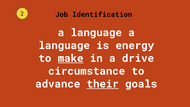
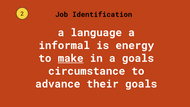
language at (64, 45): language -> informal
a drive: drive -> goals
their underline: present -> none
